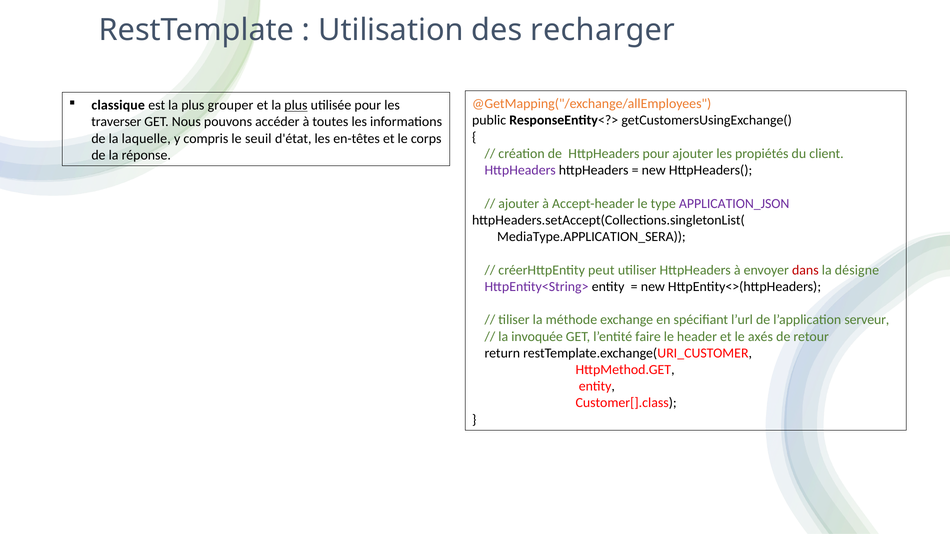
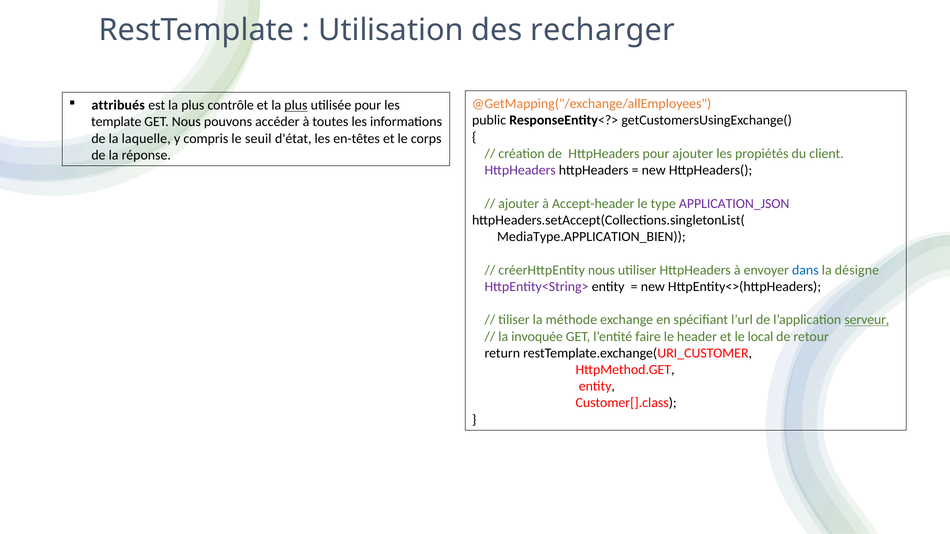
classique: classique -> attribués
grouper: grouper -> contrôle
traverser: traverser -> template
MediaType.APPLICATION_SERA: MediaType.APPLICATION_SERA -> MediaType.APPLICATION_BIEN
créerHttpEntity peut: peut -> nous
dans colour: red -> blue
serveur underline: none -> present
axés: axés -> local
